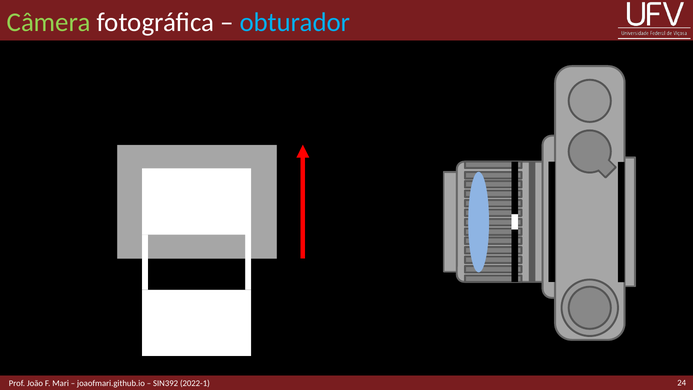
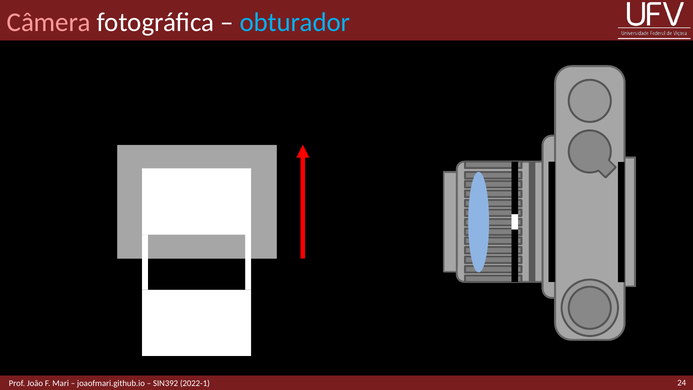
Câmera colour: light green -> pink
